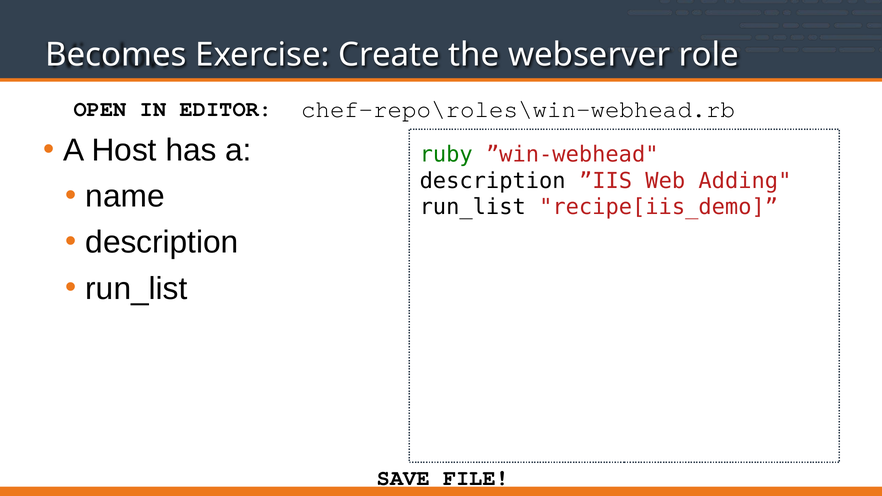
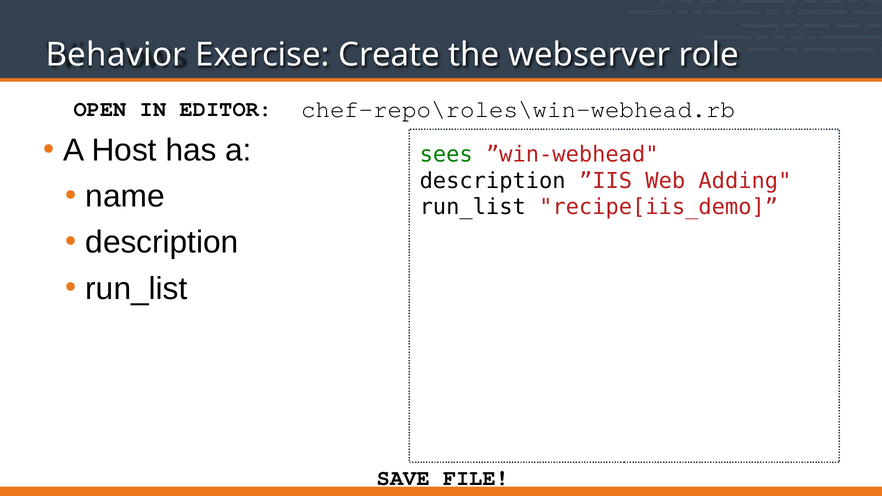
Becomes: Becomes -> Behavior
ruby: ruby -> sees
